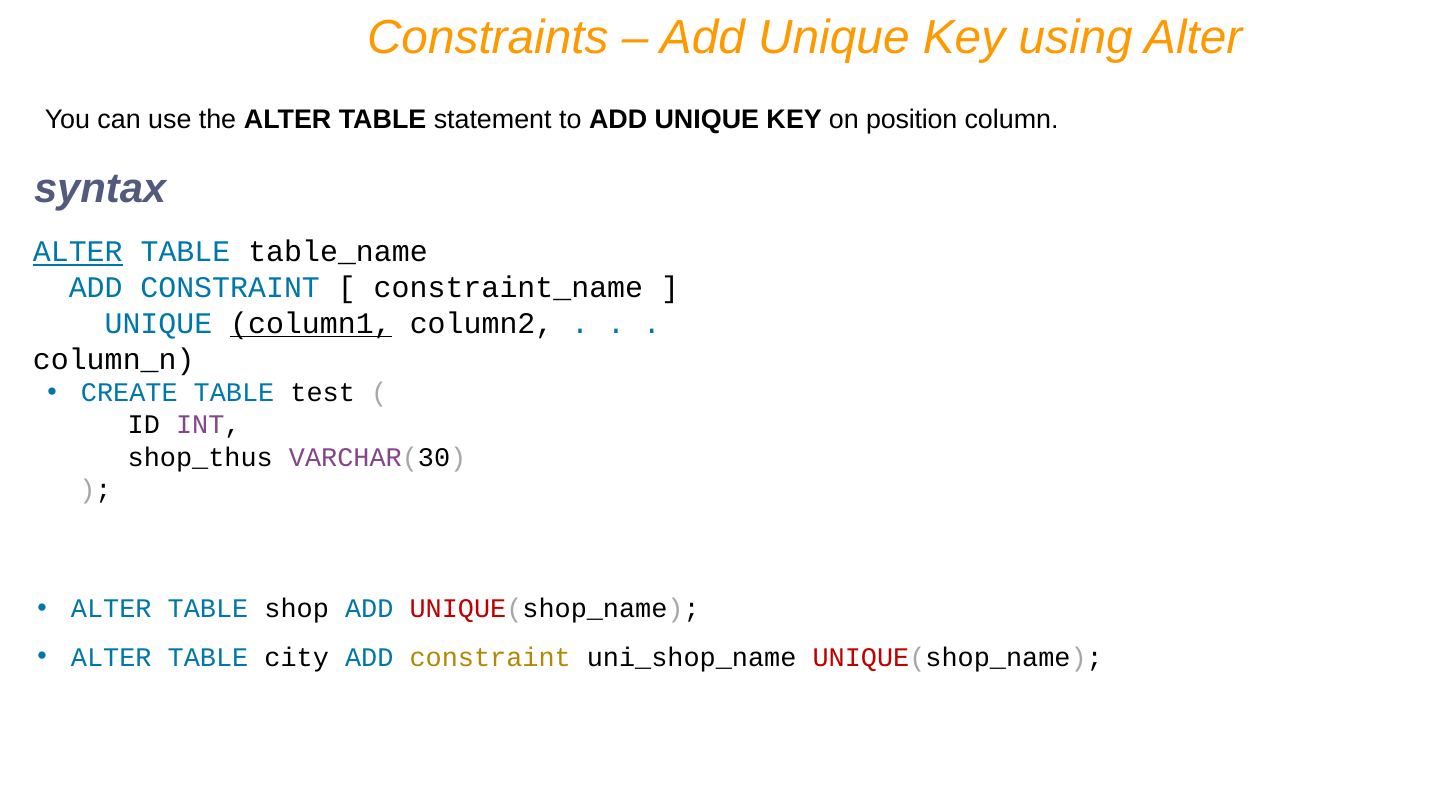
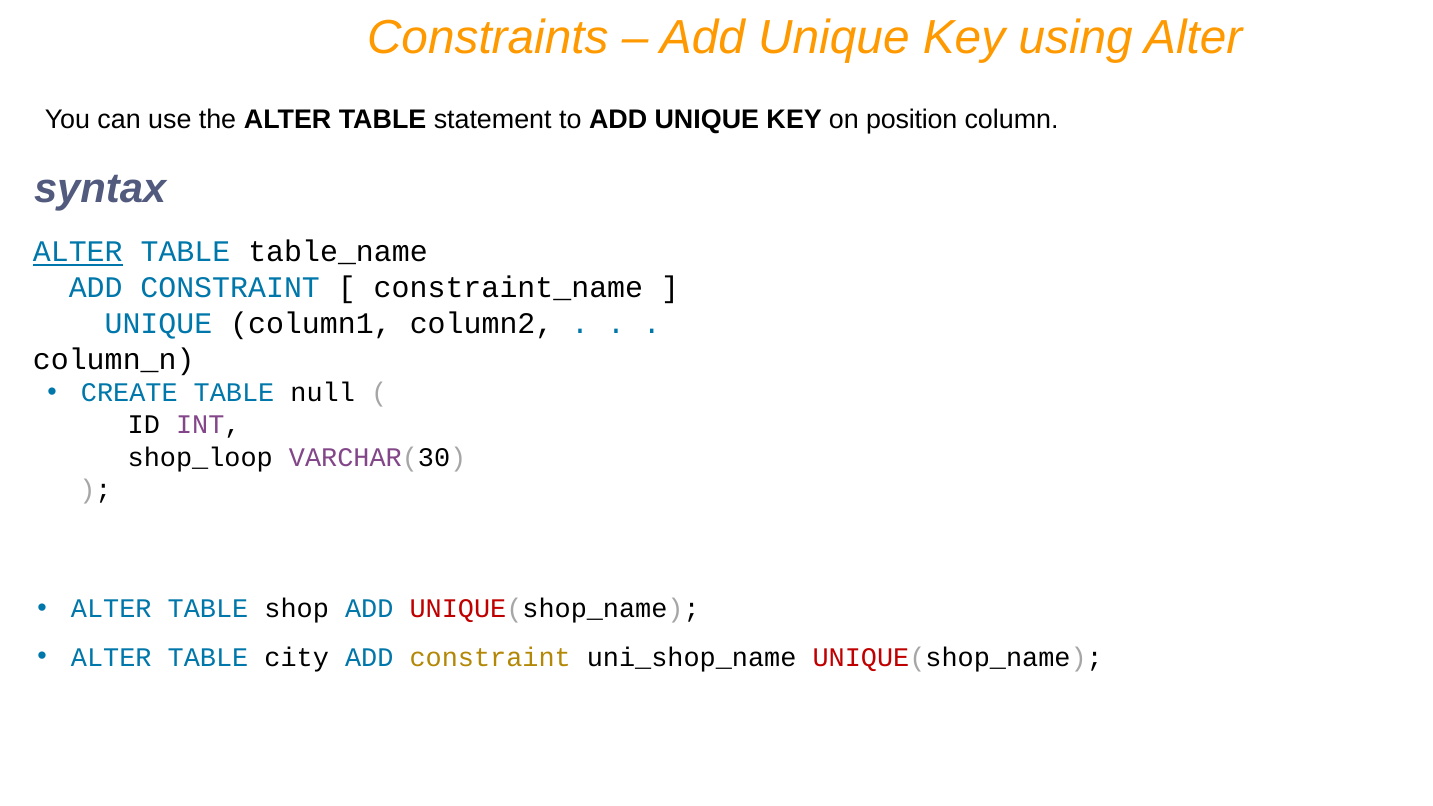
column1 underline: present -> none
test: test -> null
shop_thus: shop_thus -> shop_loop
